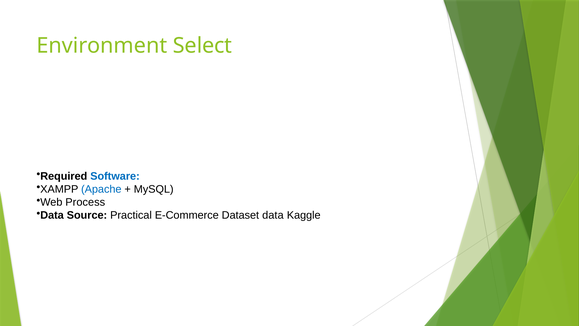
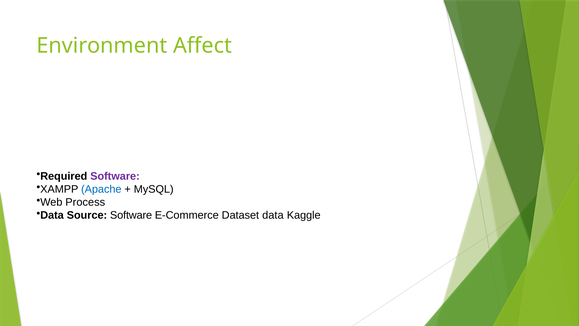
Select: Select -> Affect
Software at (115, 176) colour: blue -> purple
Source Practical: Practical -> Software
